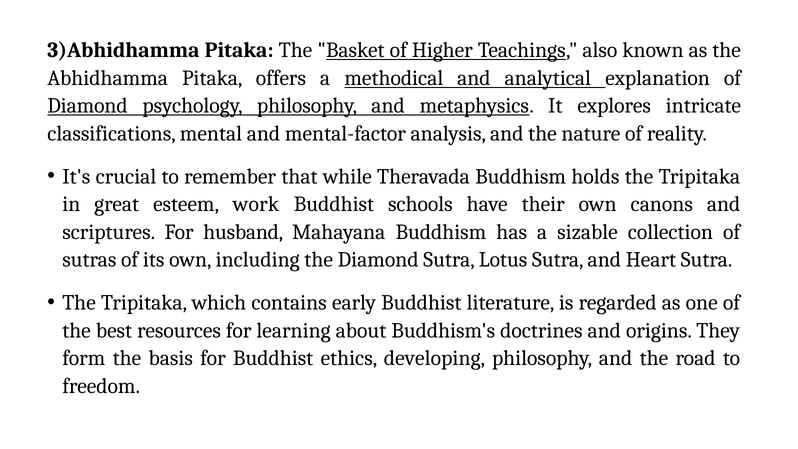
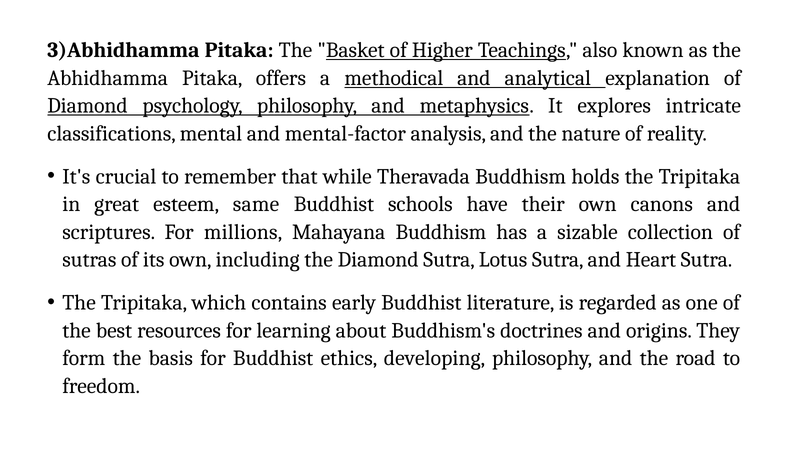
work: work -> same
husband: husband -> millions
